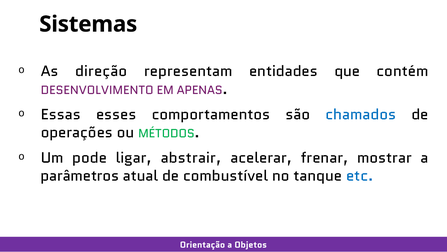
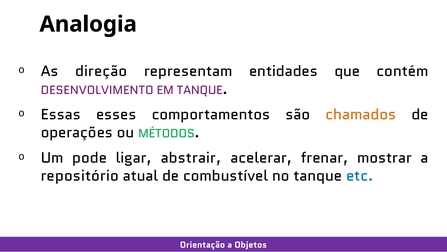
Sistemas: Sistemas -> Analogia
EM APENAS: APENAS -> TANQUE
chamados colour: blue -> orange
parâmetros: parâmetros -> repositório
